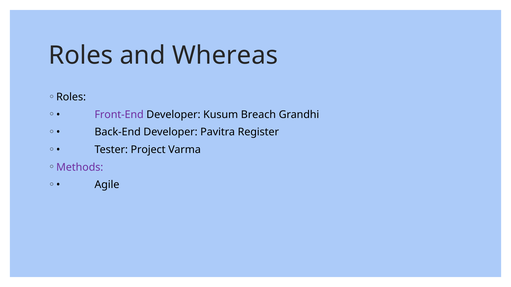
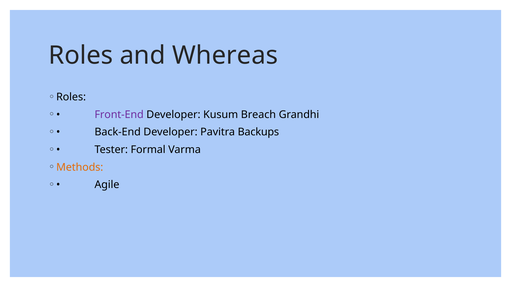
Register: Register -> Backups
Project: Project -> Formal
Methods colour: purple -> orange
